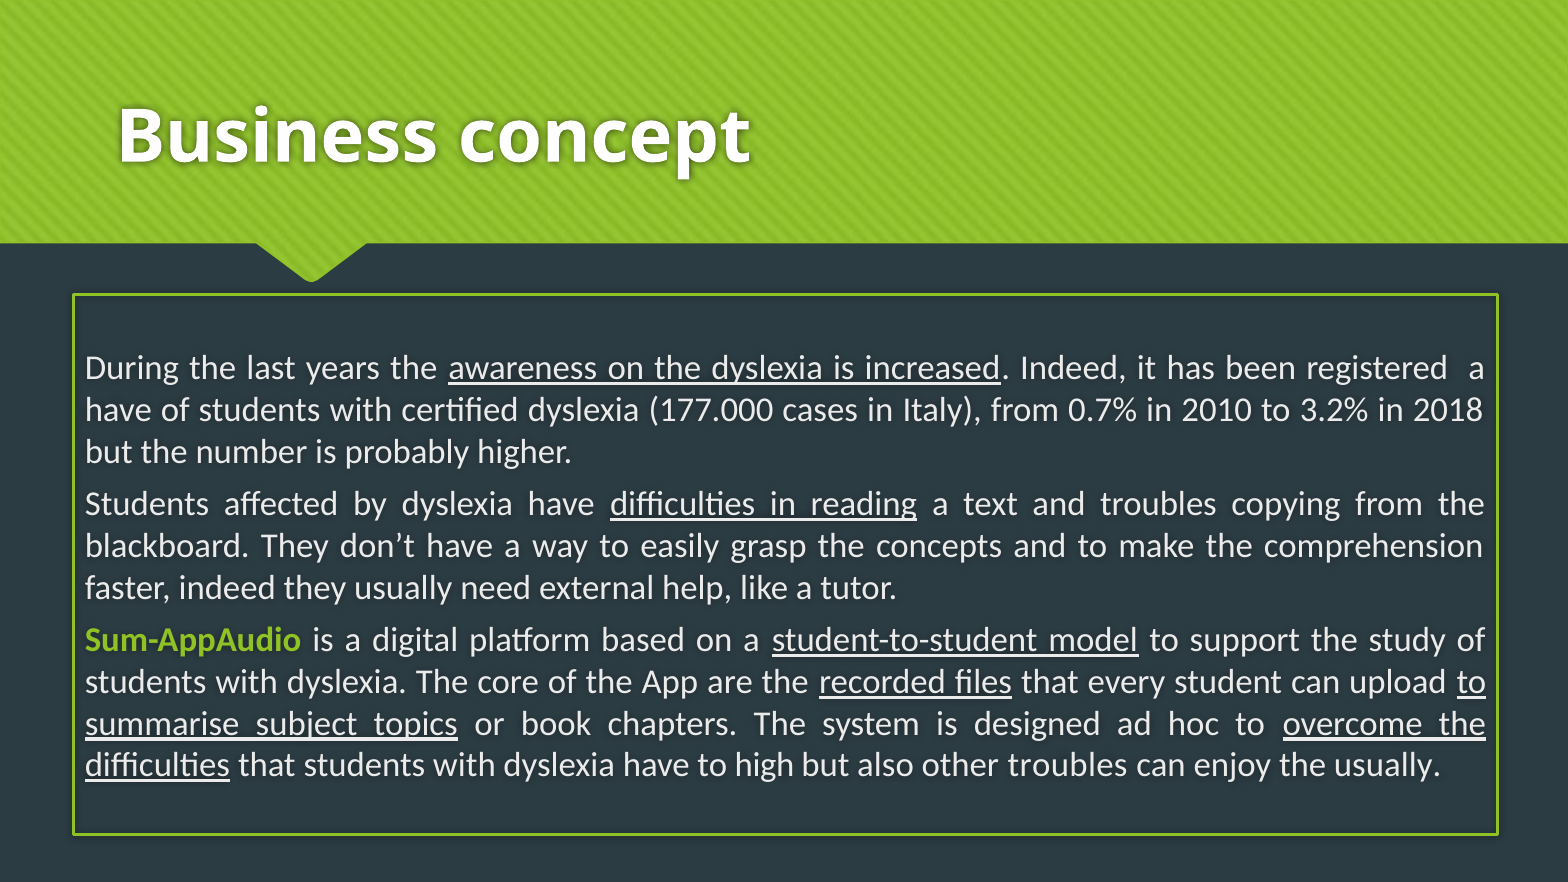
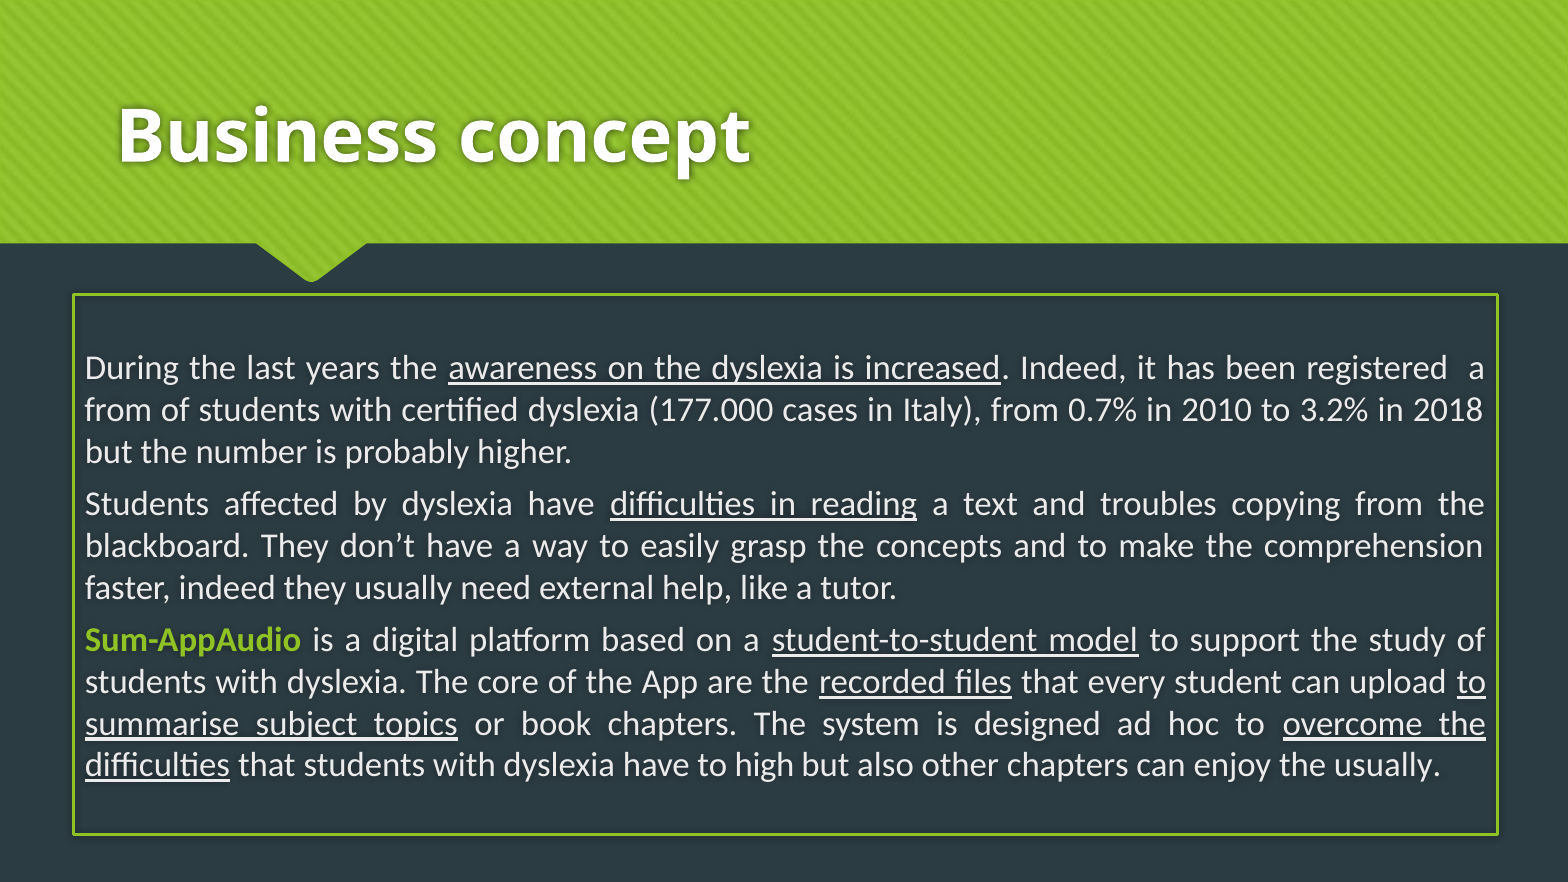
have at (118, 410): have -> from
other troubles: troubles -> chapters
